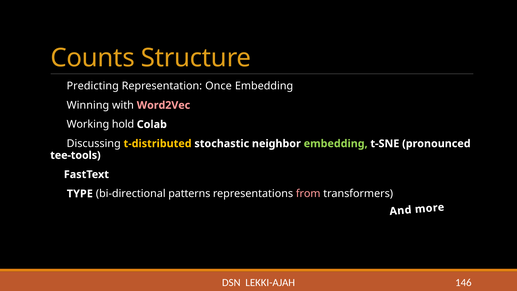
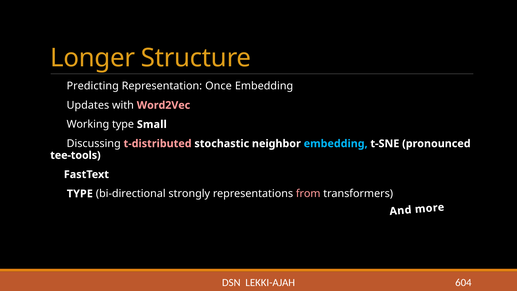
Counts: Counts -> Longer
Winning: Winning -> Updates
Colab: Colab -> Small
Working hold: hold -> type
t-distributed colour: yellow -> pink
embedding at (336, 144) colour: light green -> light blue
patterns: patterns -> strongly
146: 146 -> 604
